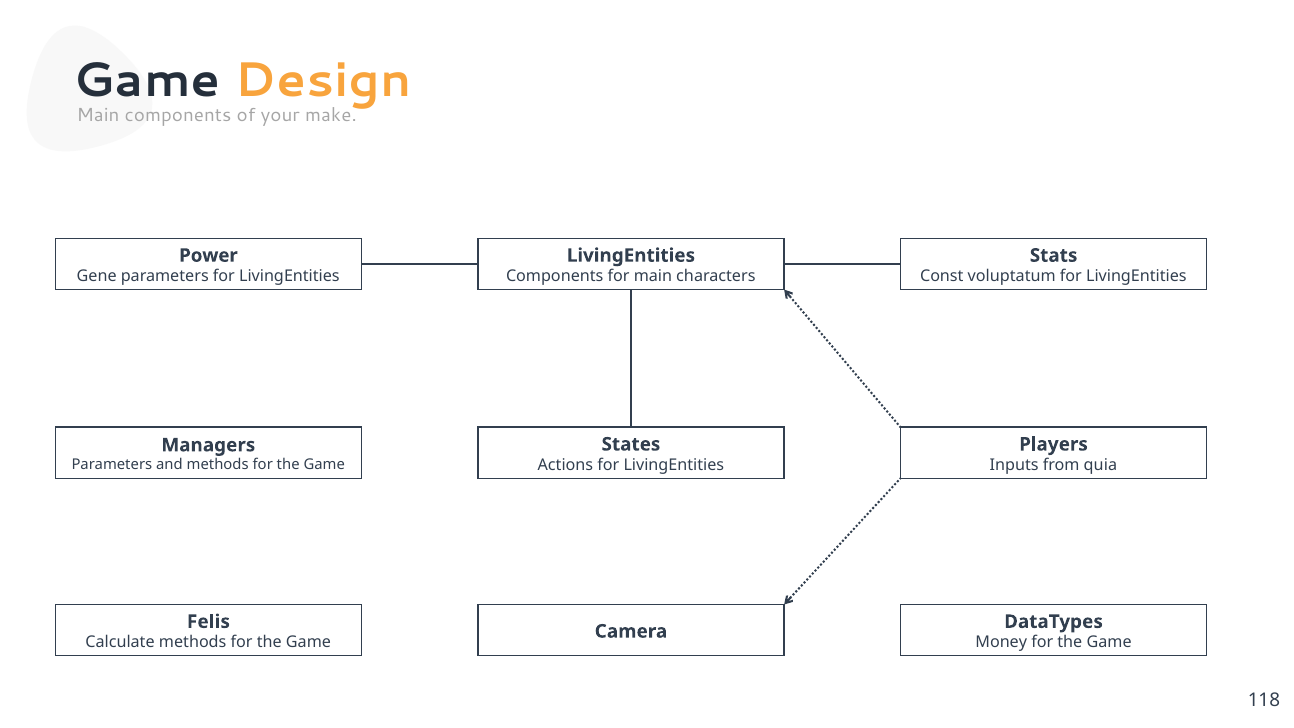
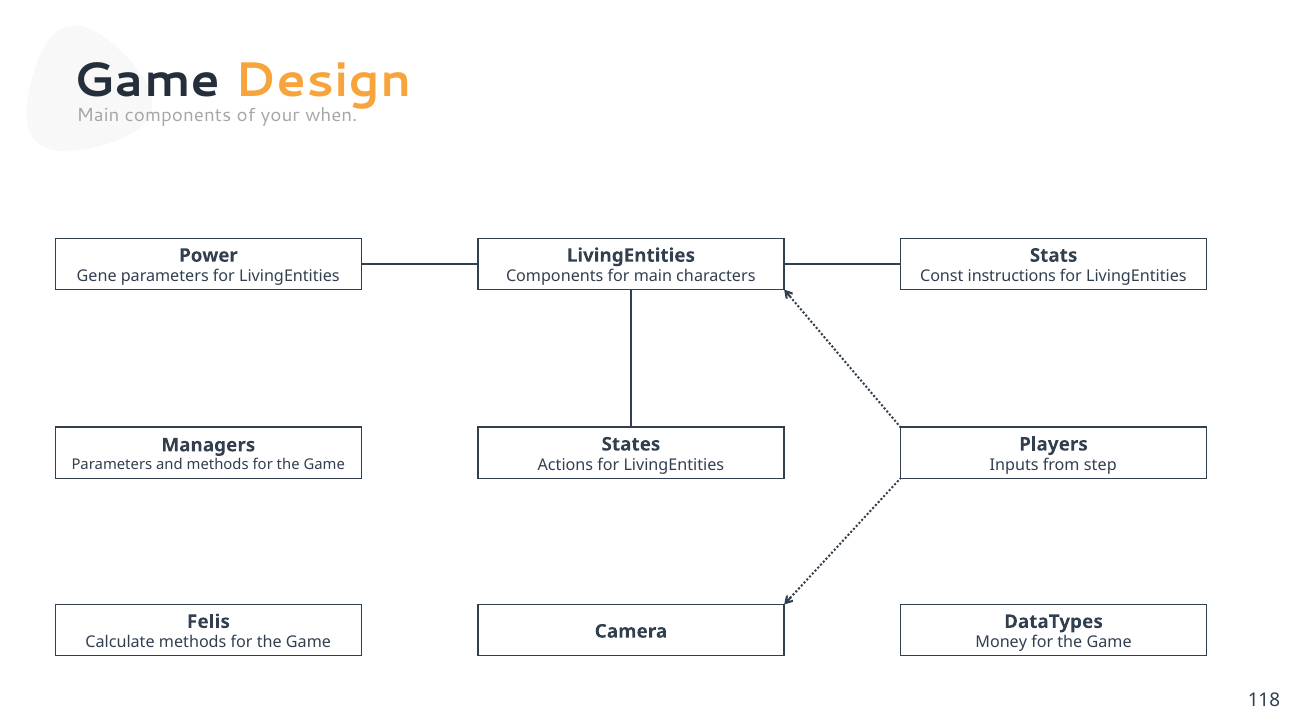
make: make -> when
voluptatum: voluptatum -> instructions
quia: quia -> step
